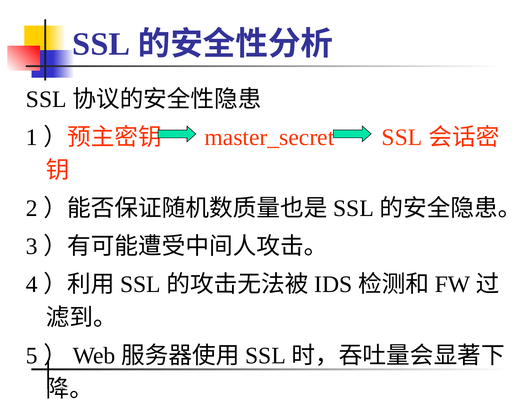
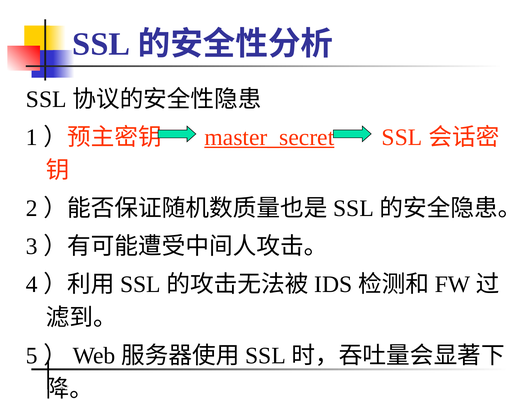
master_secret underline: none -> present
